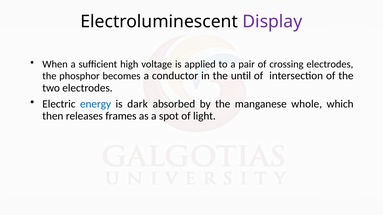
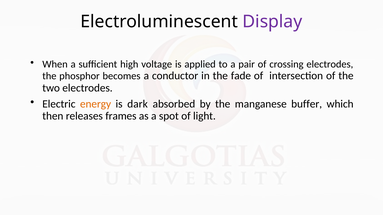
until: until -> fade
energy colour: blue -> orange
whole: whole -> buffer
